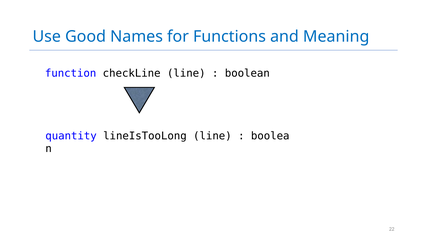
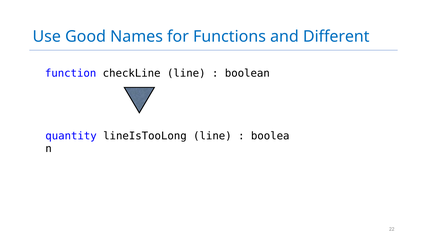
Meaning: Meaning -> Different
